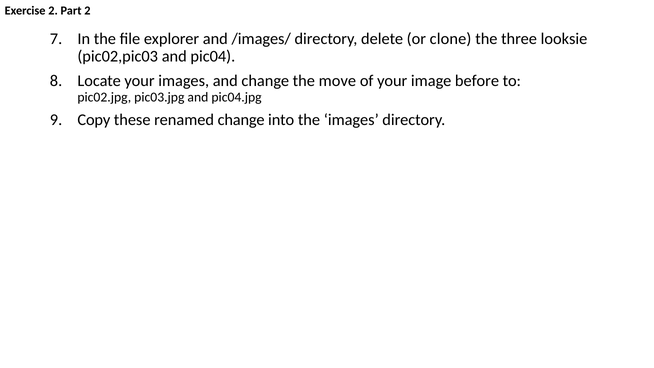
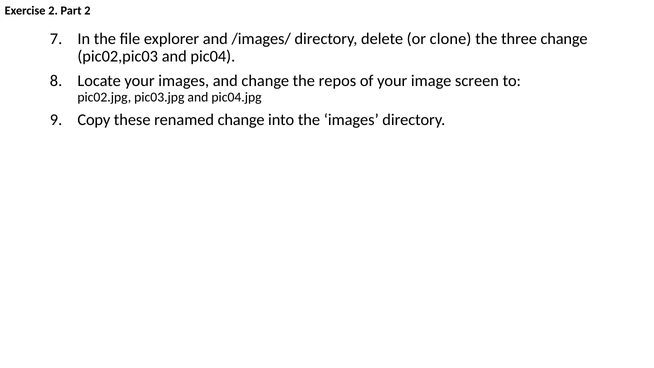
three looksie: looksie -> change
move: move -> repos
before: before -> screen
